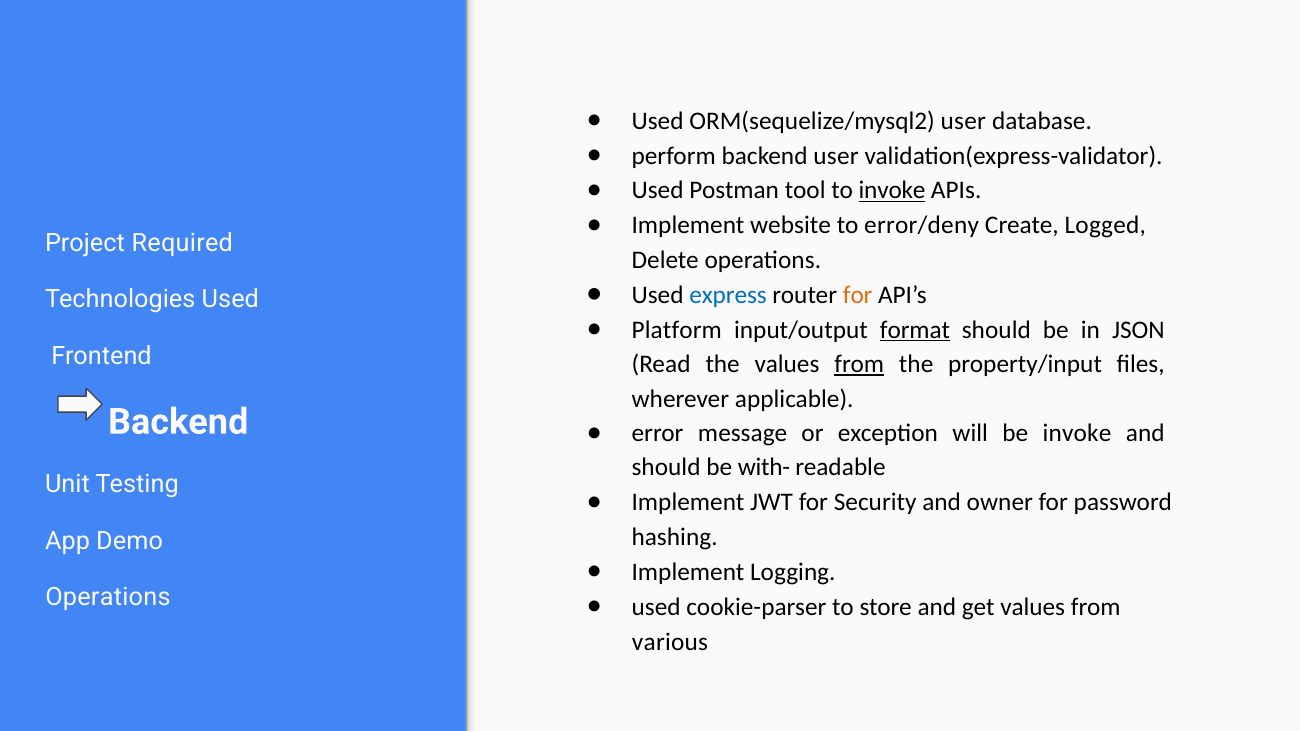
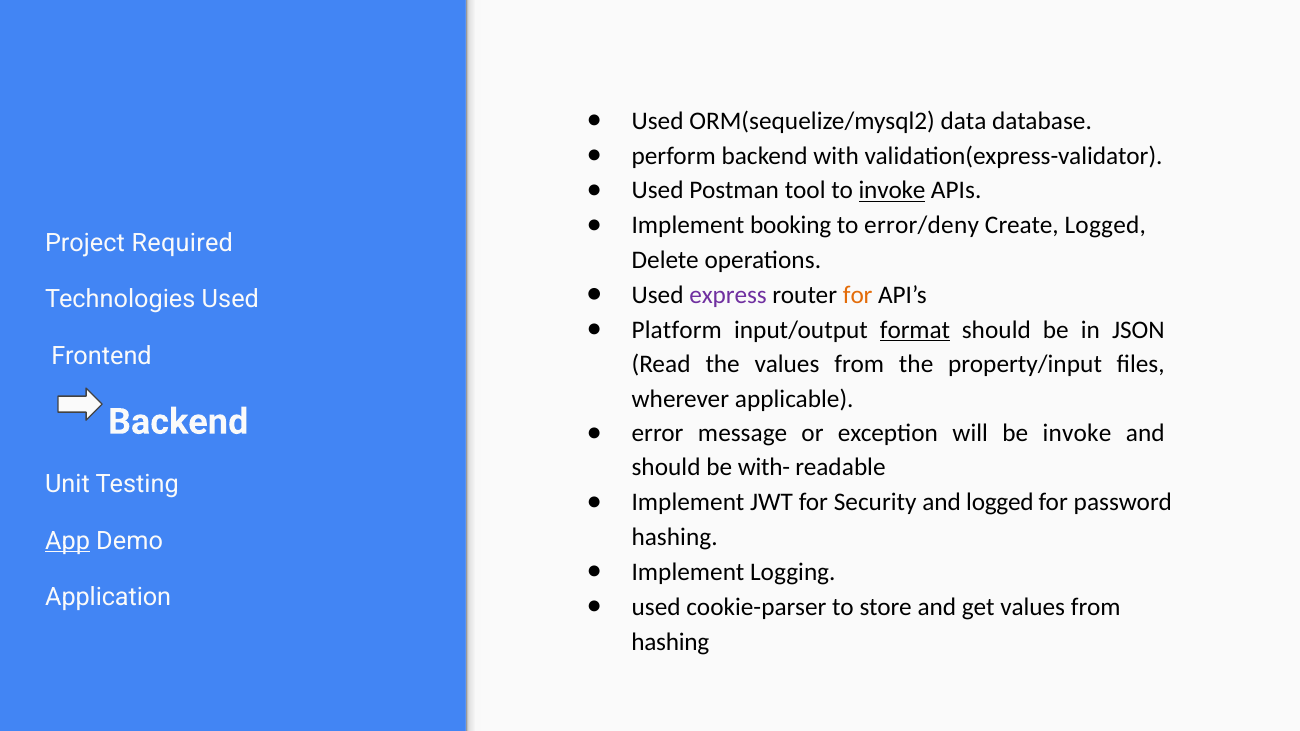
ORM(sequelize/mysql2 user: user -> data
backend user: user -> with
website: website -> booking
express colour: blue -> purple
from at (859, 364) underline: present -> none
and owner: owner -> logged
App underline: none -> present
Operations at (108, 598): Operations -> Application
various at (670, 642): various -> hashing
